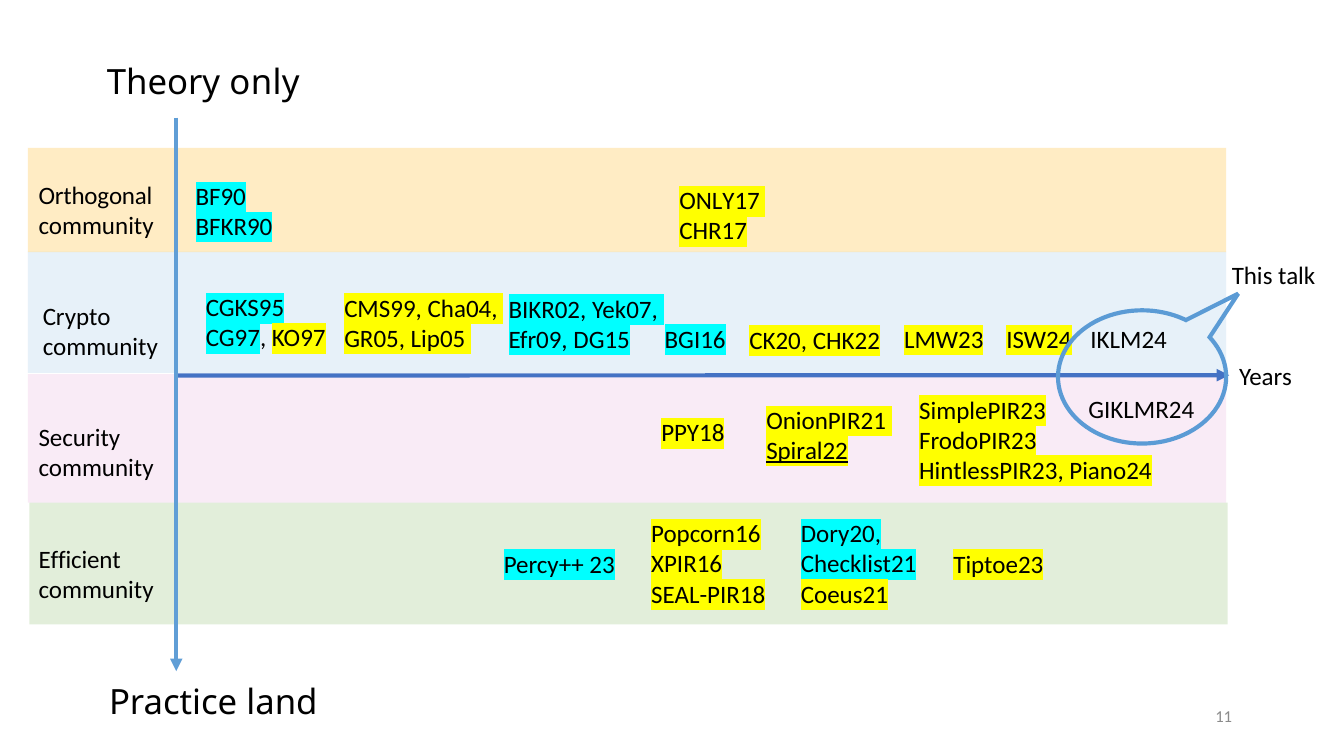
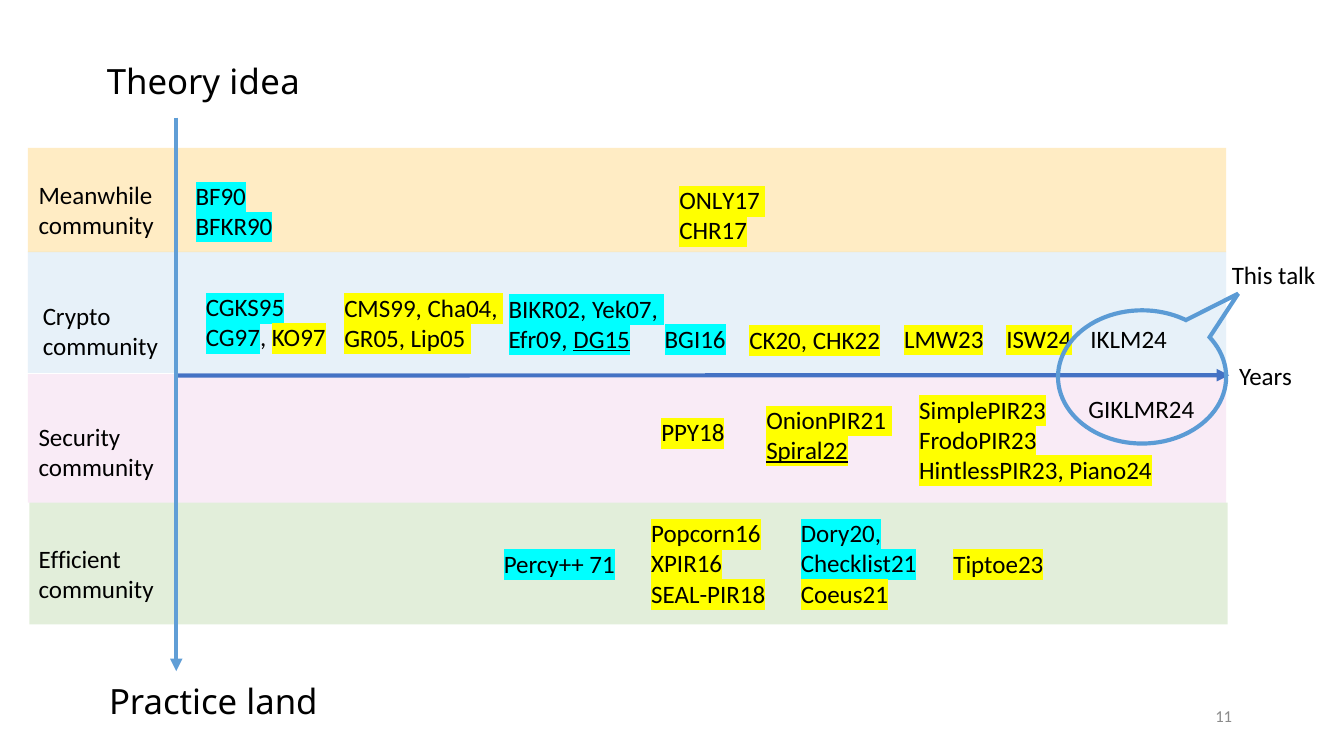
only: only -> idea
Orthogonal: Orthogonal -> Meanwhile
DG15 underline: none -> present
23: 23 -> 71
